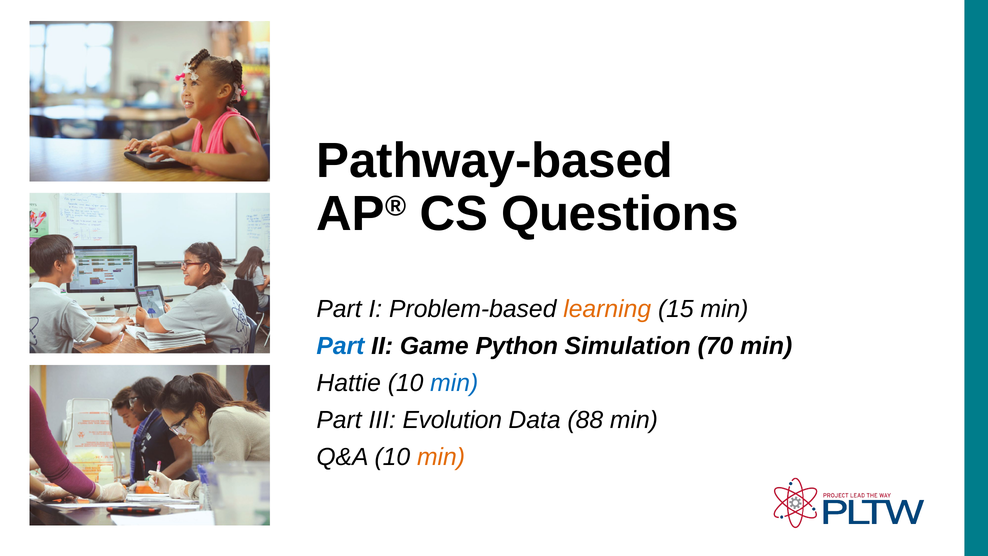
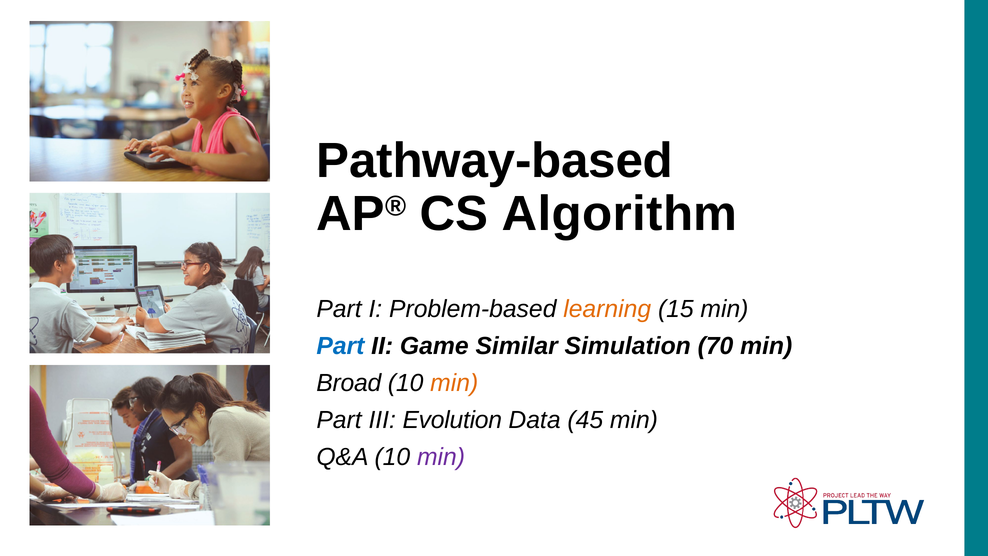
Questions: Questions -> Algorithm
Python: Python -> Similar
Hattie: Hattie -> Broad
min at (454, 383) colour: blue -> orange
88: 88 -> 45
min at (441, 457) colour: orange -> purple
